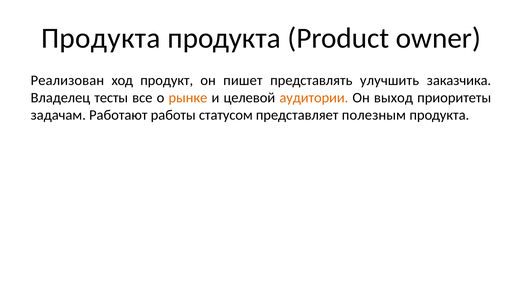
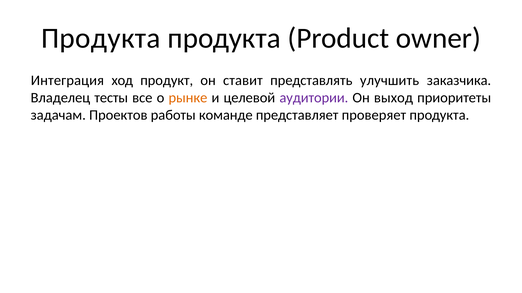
Реализован: Реализован -> Интеграция
пишет: пишет -> ставит
аудитории colour: orange -> purple
Работают: Работают -> Проектов
статусом: статусом -> команде
полезным: полезным -> проверяет
